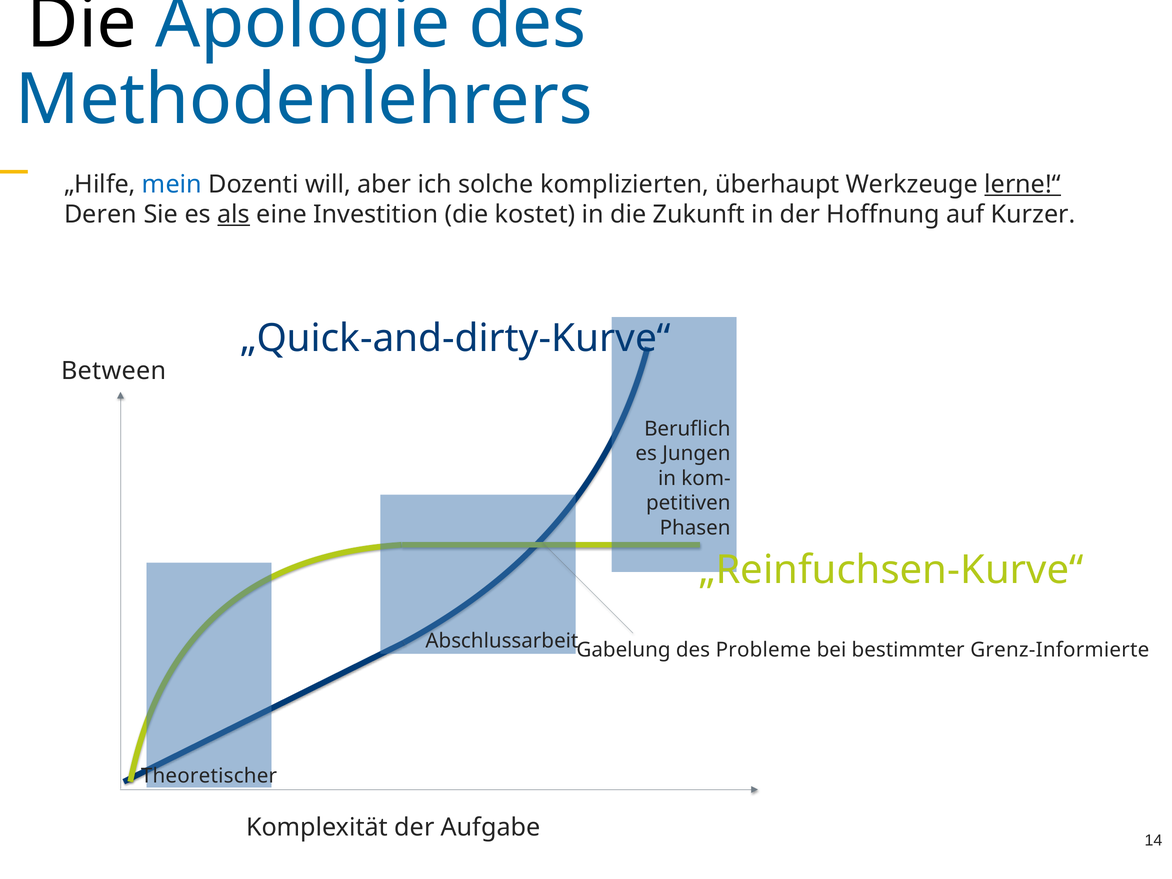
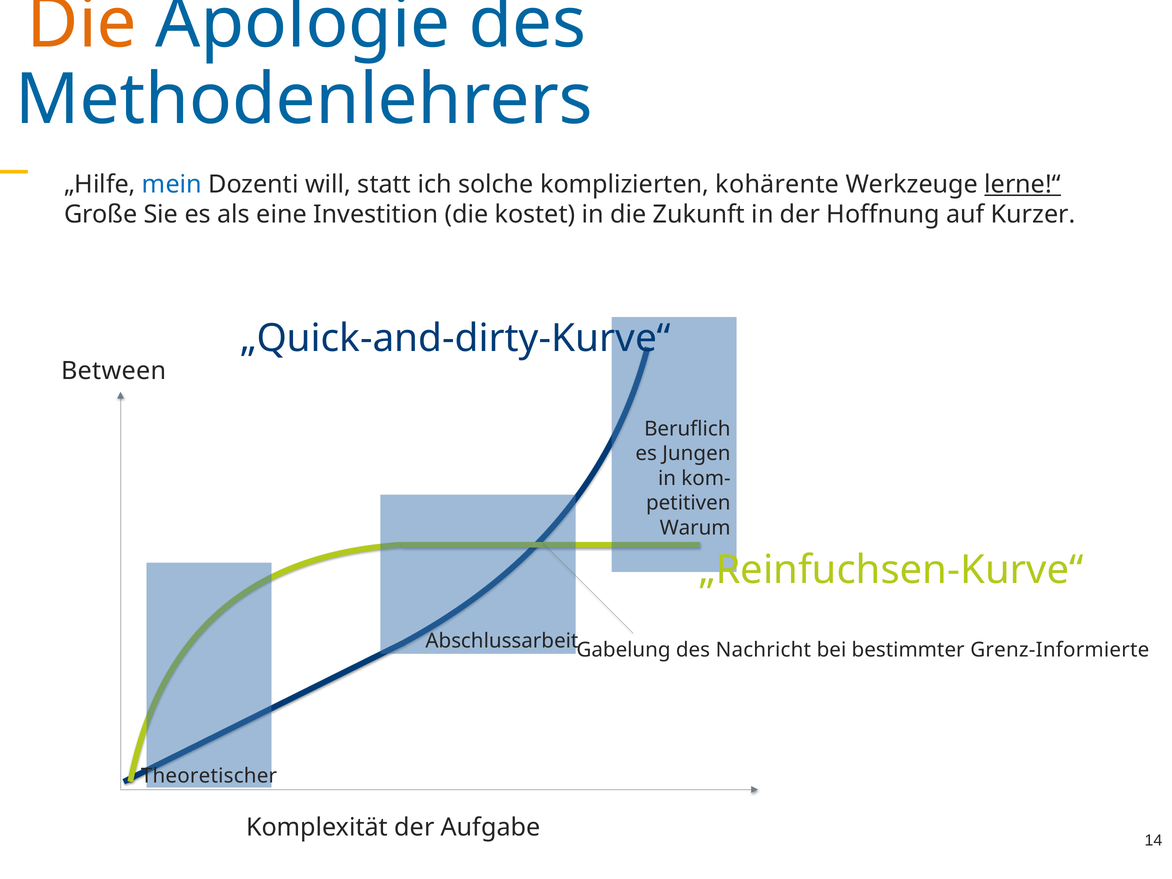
Die at (82, 23) colour: black -> orange
aber: aber -> statt
überhaupt: überhaupt -> kohärente
Deren: Deren -> Große
als underline: present -> none
Phasen: Phasen -> Warum
Probleme: Probleme -> Nachricht
